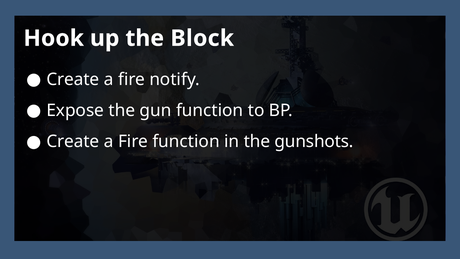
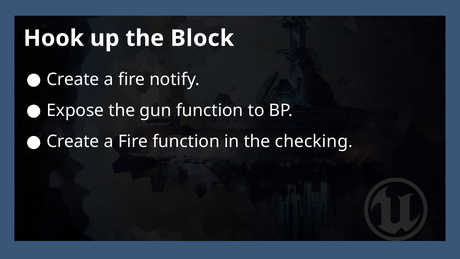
gunshots: gunshots -> checking
